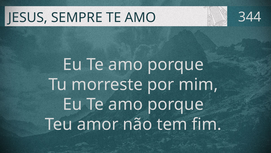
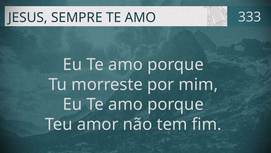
344: 344 -> 333
